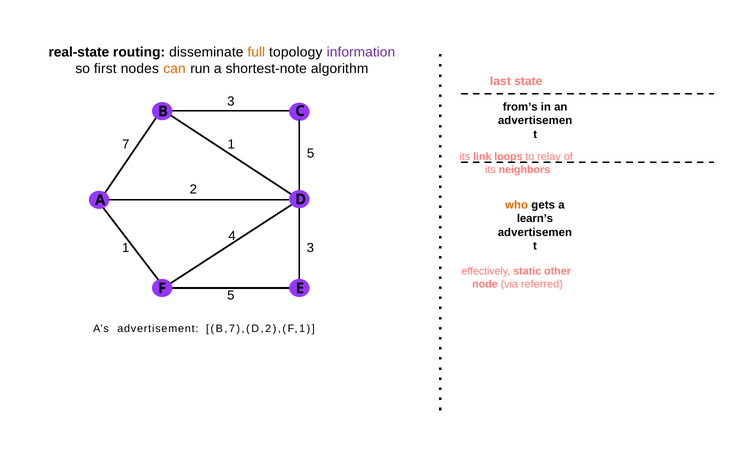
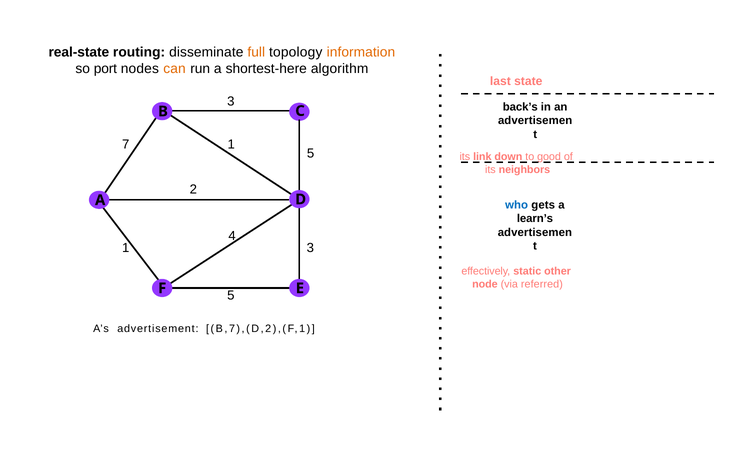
information colour: purple -> orange
first: first -> port
shortest-note: shortest-note -> shortest-here
from’s: from’s -> back’s
loops: loops -> down
relay: relay -> good
who colour: orange -> blue
